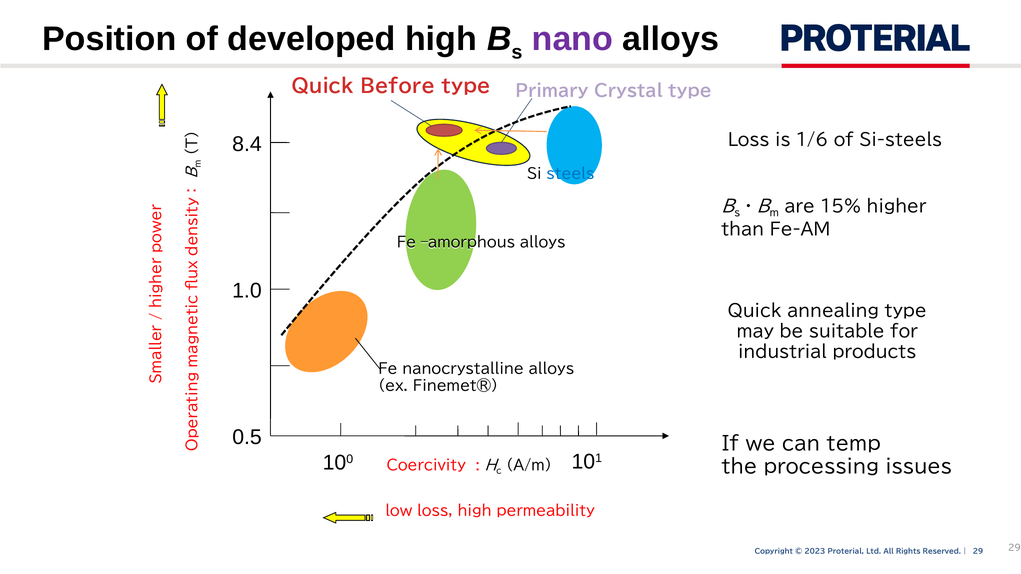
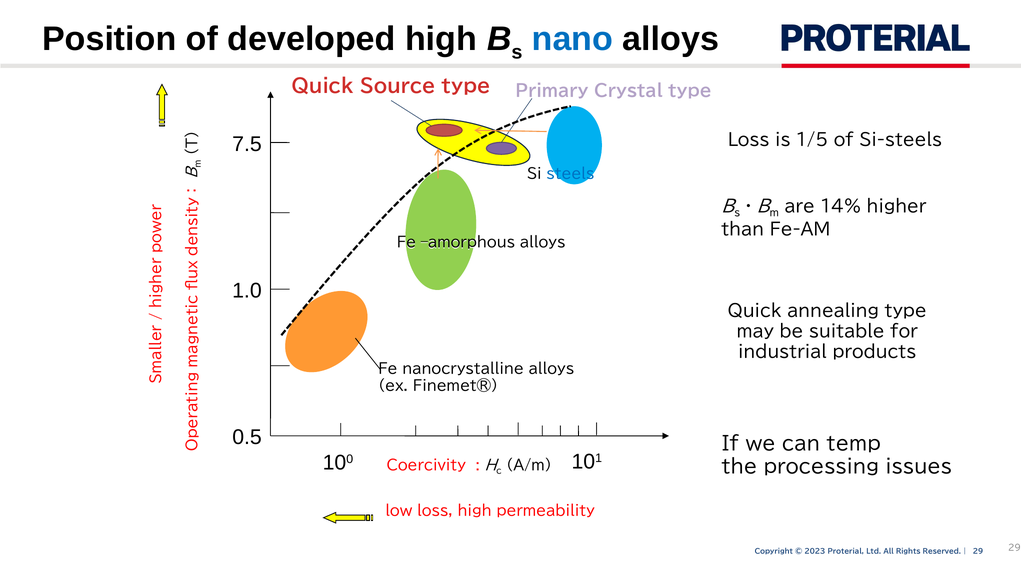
nano colour: purple -> blue
Before: Before -> Source
1/6: 1/6 -> 1/5
8.4: 8.4 -> 7.5
15%: 15% -> 14%
